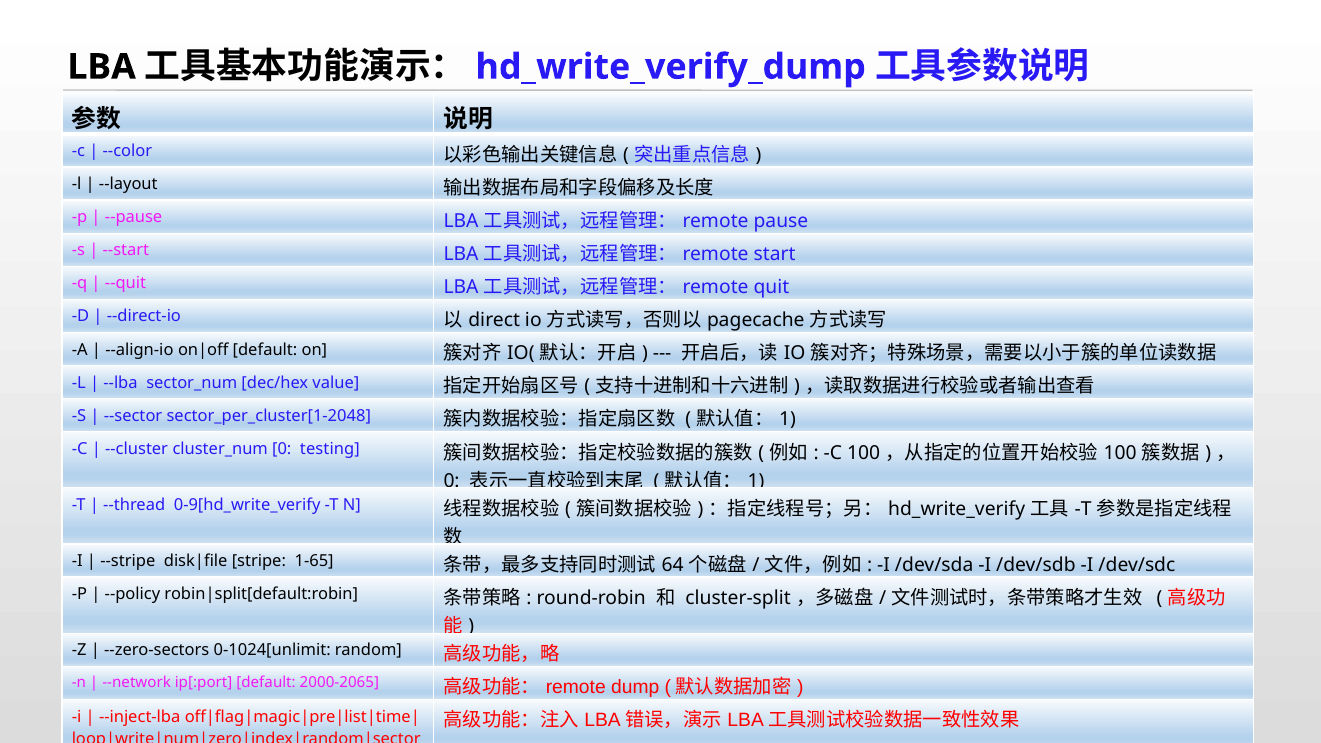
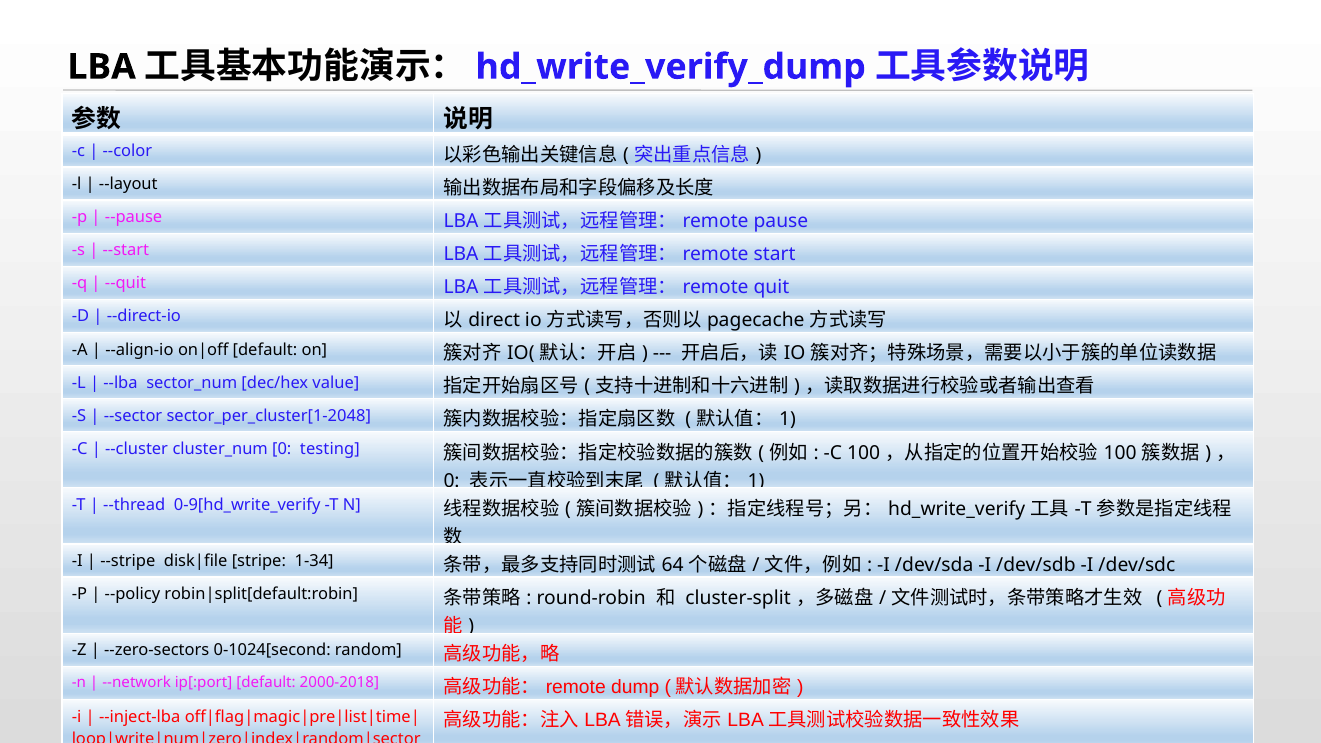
1-65: 1-65 -> 1-34
0-1024[unlimit: 0-1024[unlimit -> 0-1024[second
2000-2065: 2000-2065 -> 2000-2018
